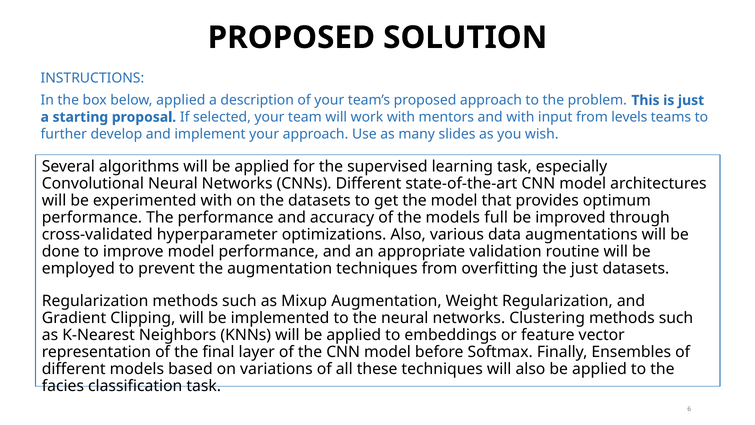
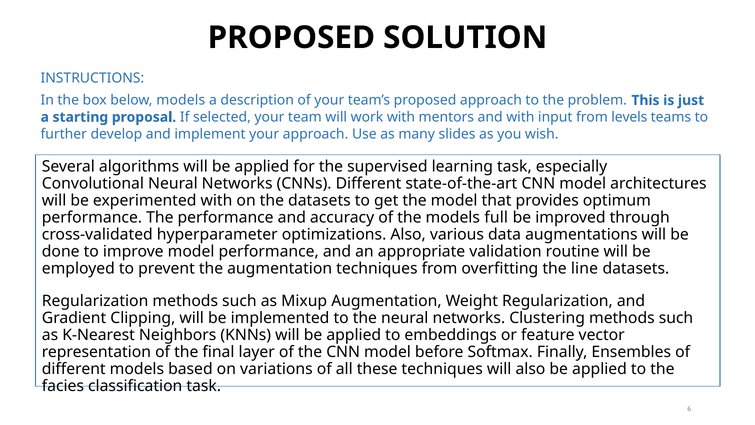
below applied: applied -> models
the just: just -> line
